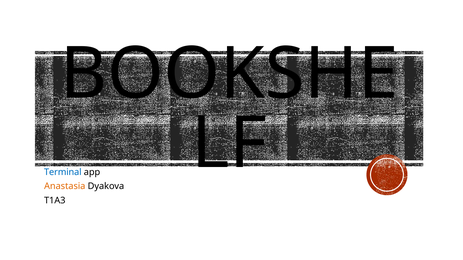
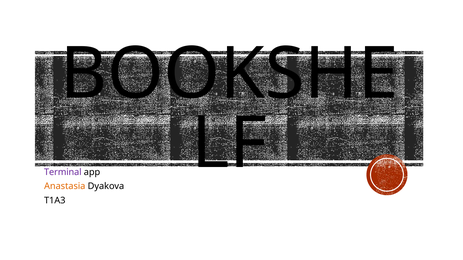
Terminal colour: blue -> purple
